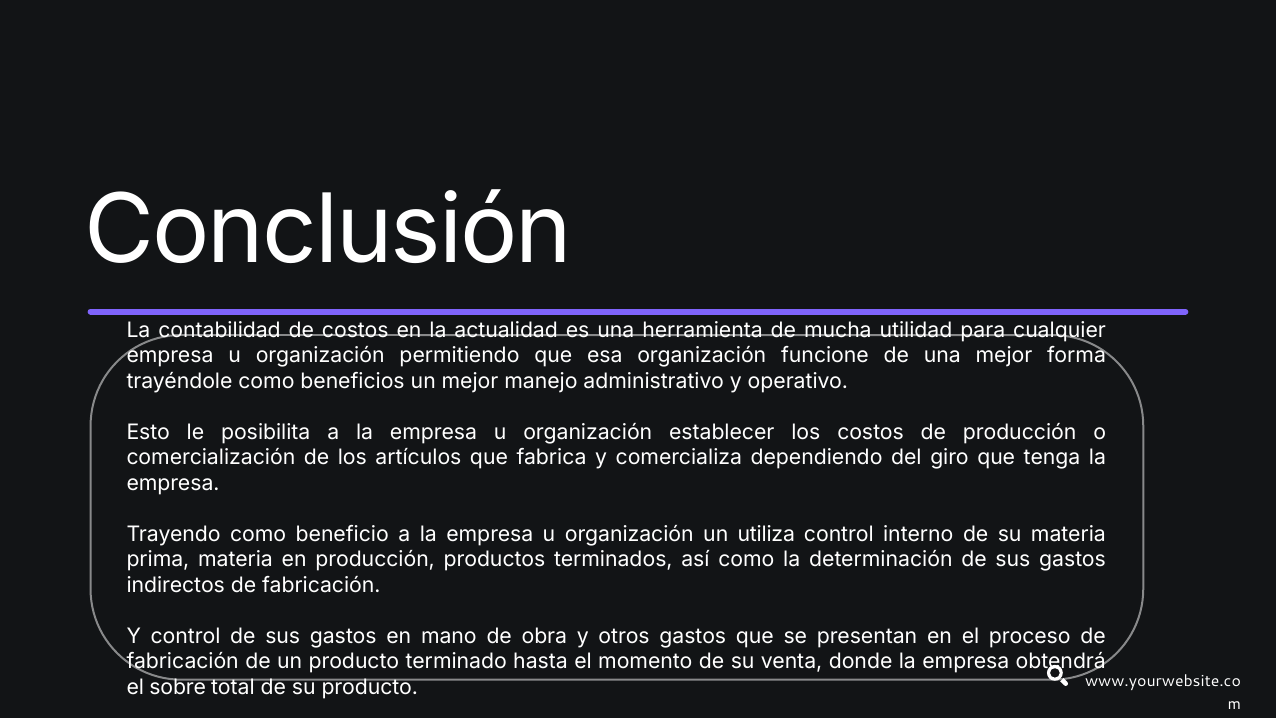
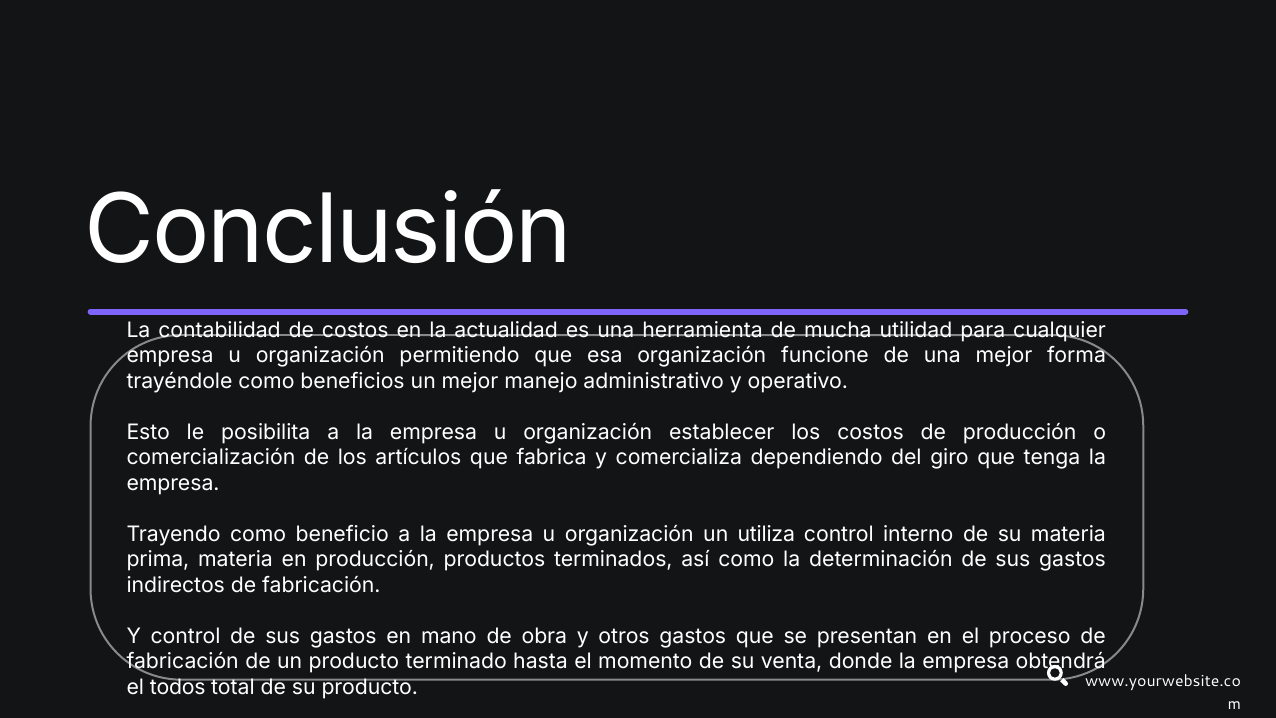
sobre: sobre -> todos
